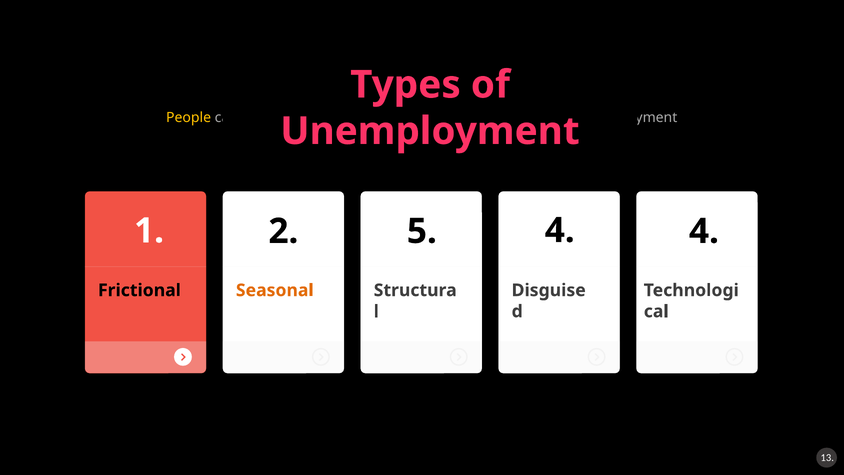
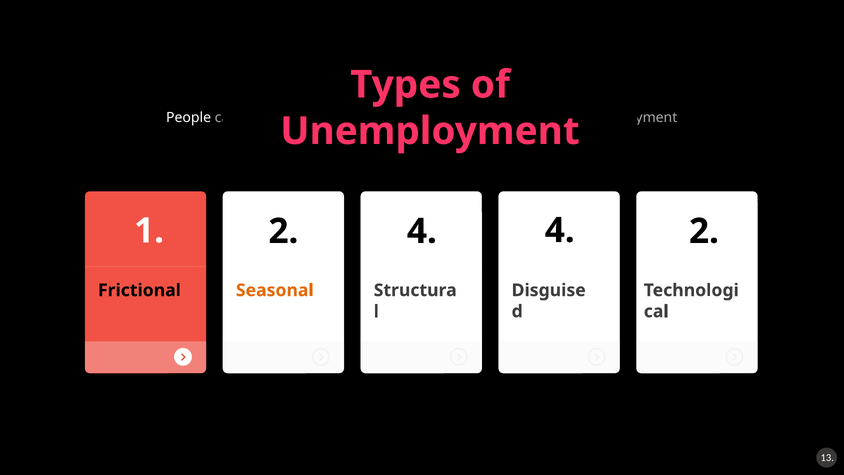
People colour: yellow -> white
2 5: 5 -> 4
4 4: 4 -> 2
